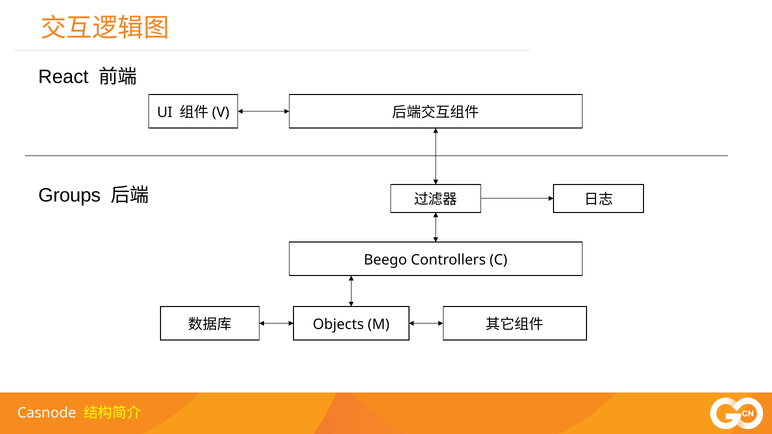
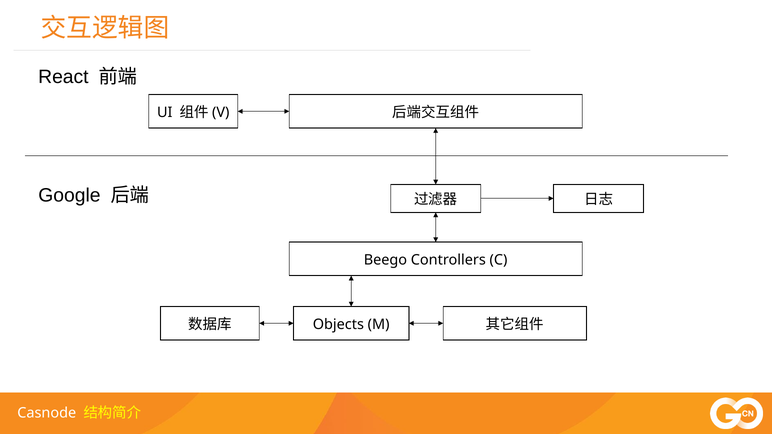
Groups: Groups -> Google
